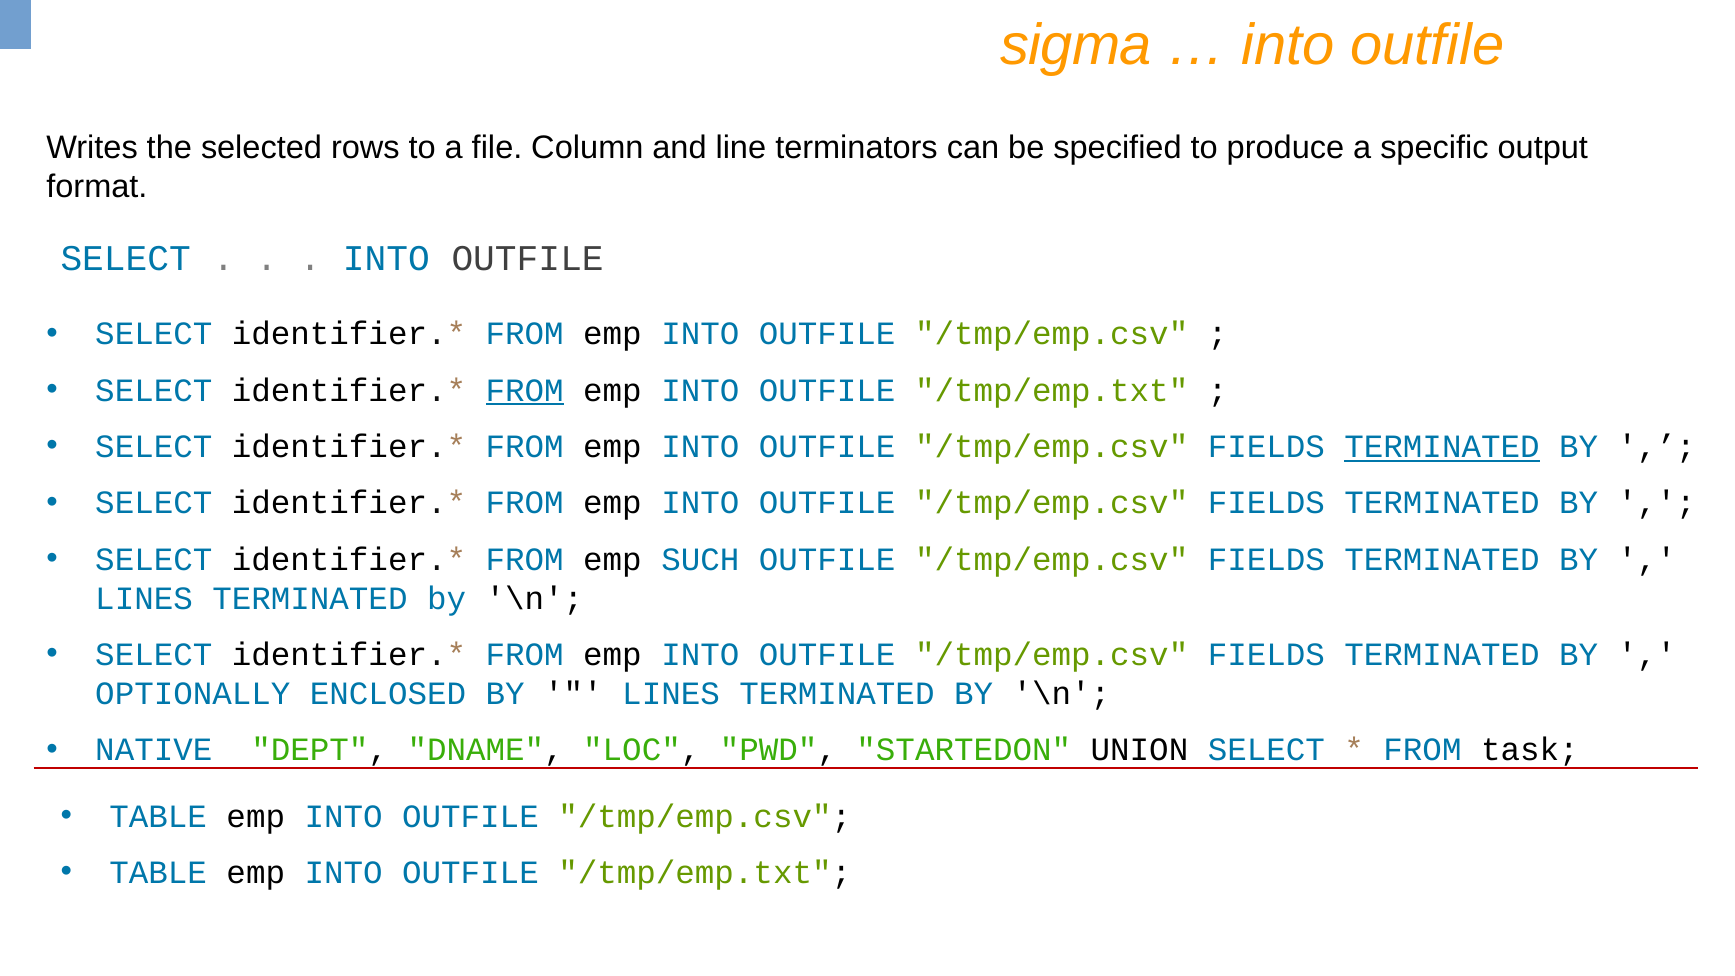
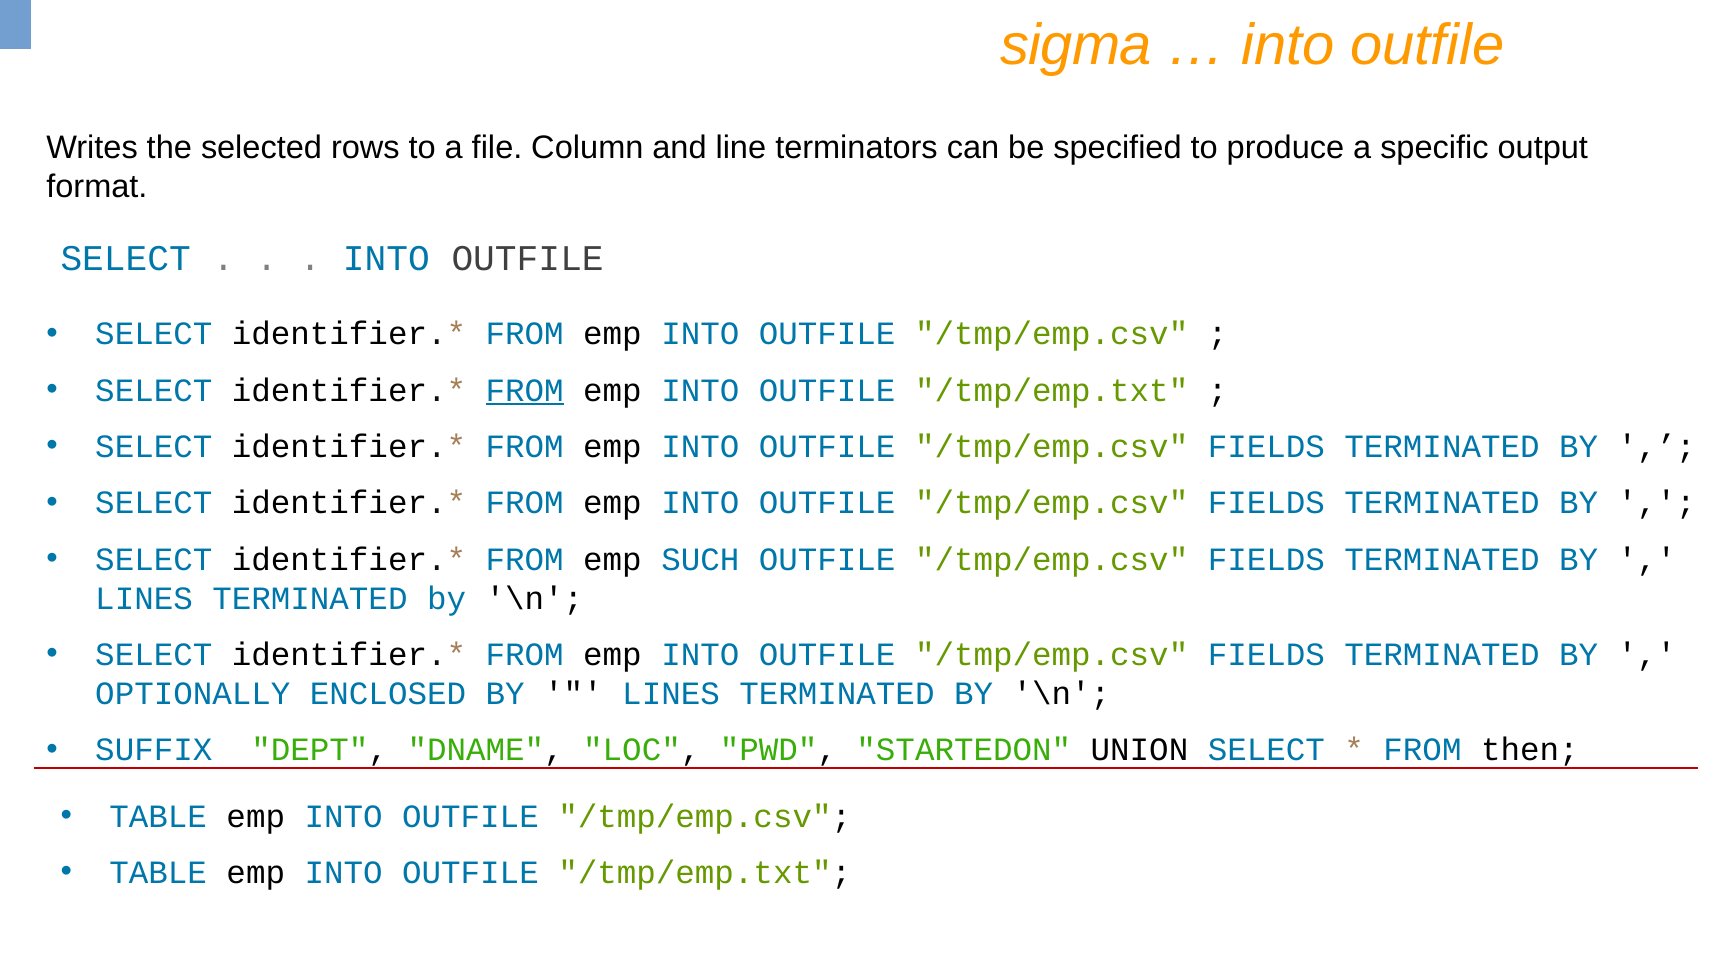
TERMINATED at (1442, 447) underline: present -> none
NATIVE: NATIVE -> SUFFIX
task: task -> then
